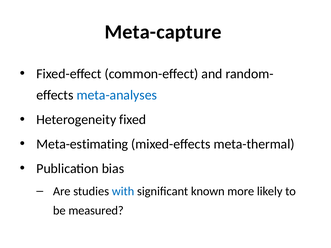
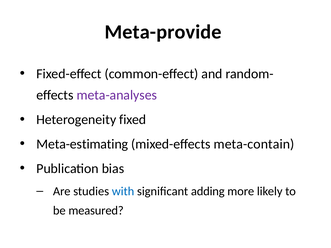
Meta-capture: Meta-capture -> Meta-provide
meta-analyses colour: blue -> purple
meta-thermal: meta-thermal -> meta-contain
known: known -> adding
